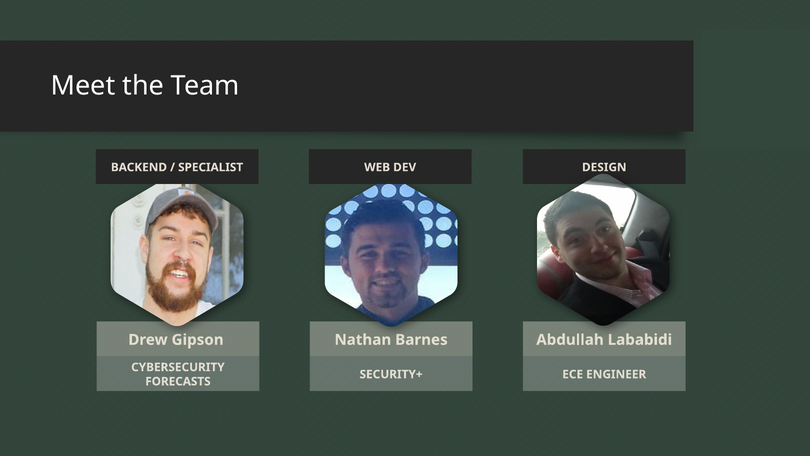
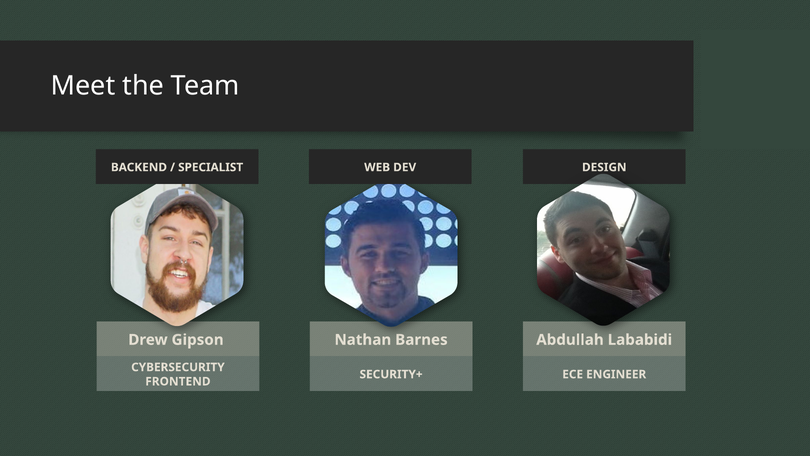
FORECASTS: FORECASTS -> FRONTEND
